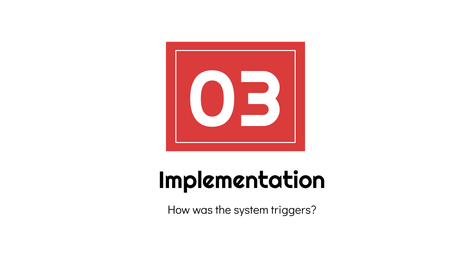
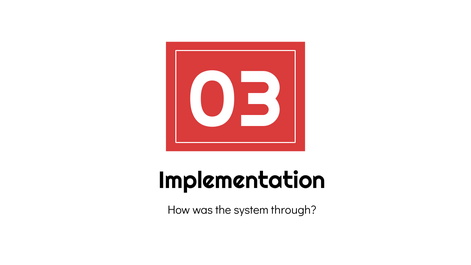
triggers: triggers -> through
